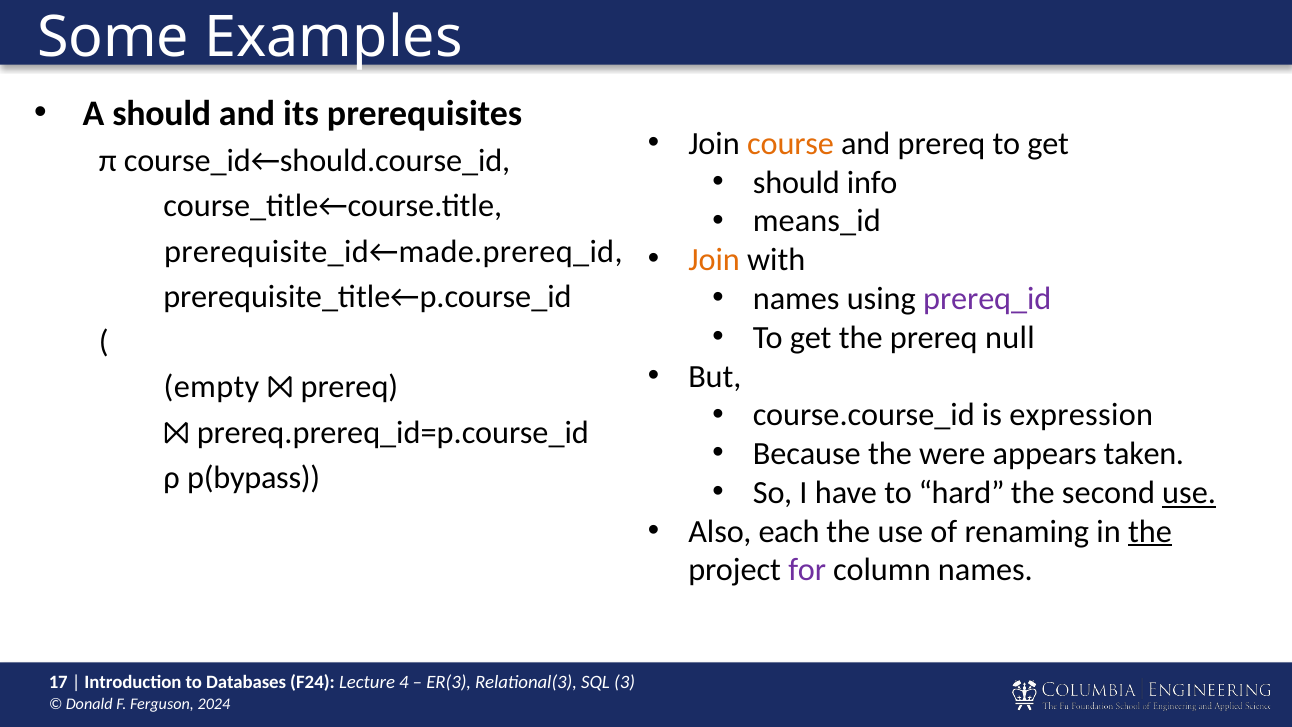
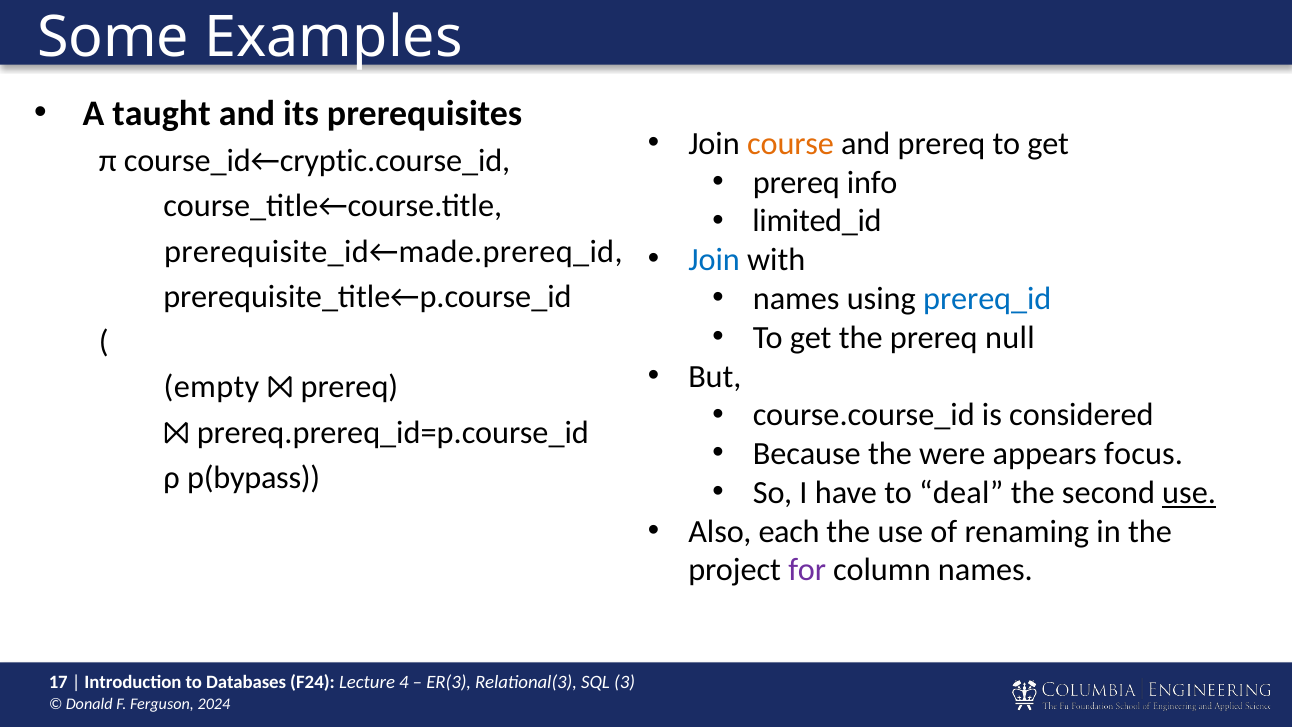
A should: should -> taught
course_id←should.course_id: course_id←should.course_id -> course_id←cryptic.course_id
should at (796, 182): should -> prereq
means_id: means_id -> limited_id
Join at (714, 260) colour: orange -> blue
prereq_id colour: purple -> blue
expression: expression -> considered
taken: taken -> focus
hard: hard -> deal
the at (1150, 531) underline: present -> none
